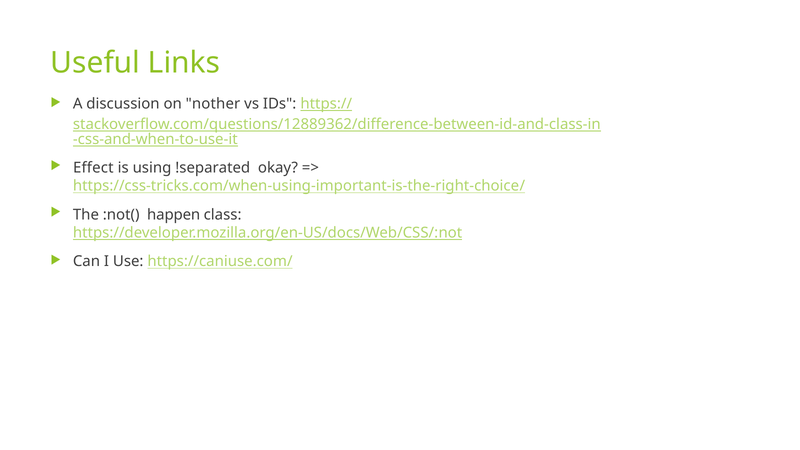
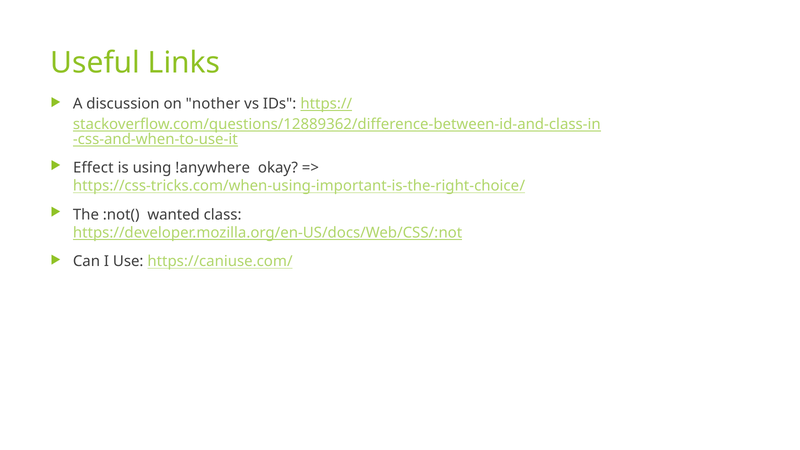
!separated: !separated -> !anywhere
happen: happen -> wanted
